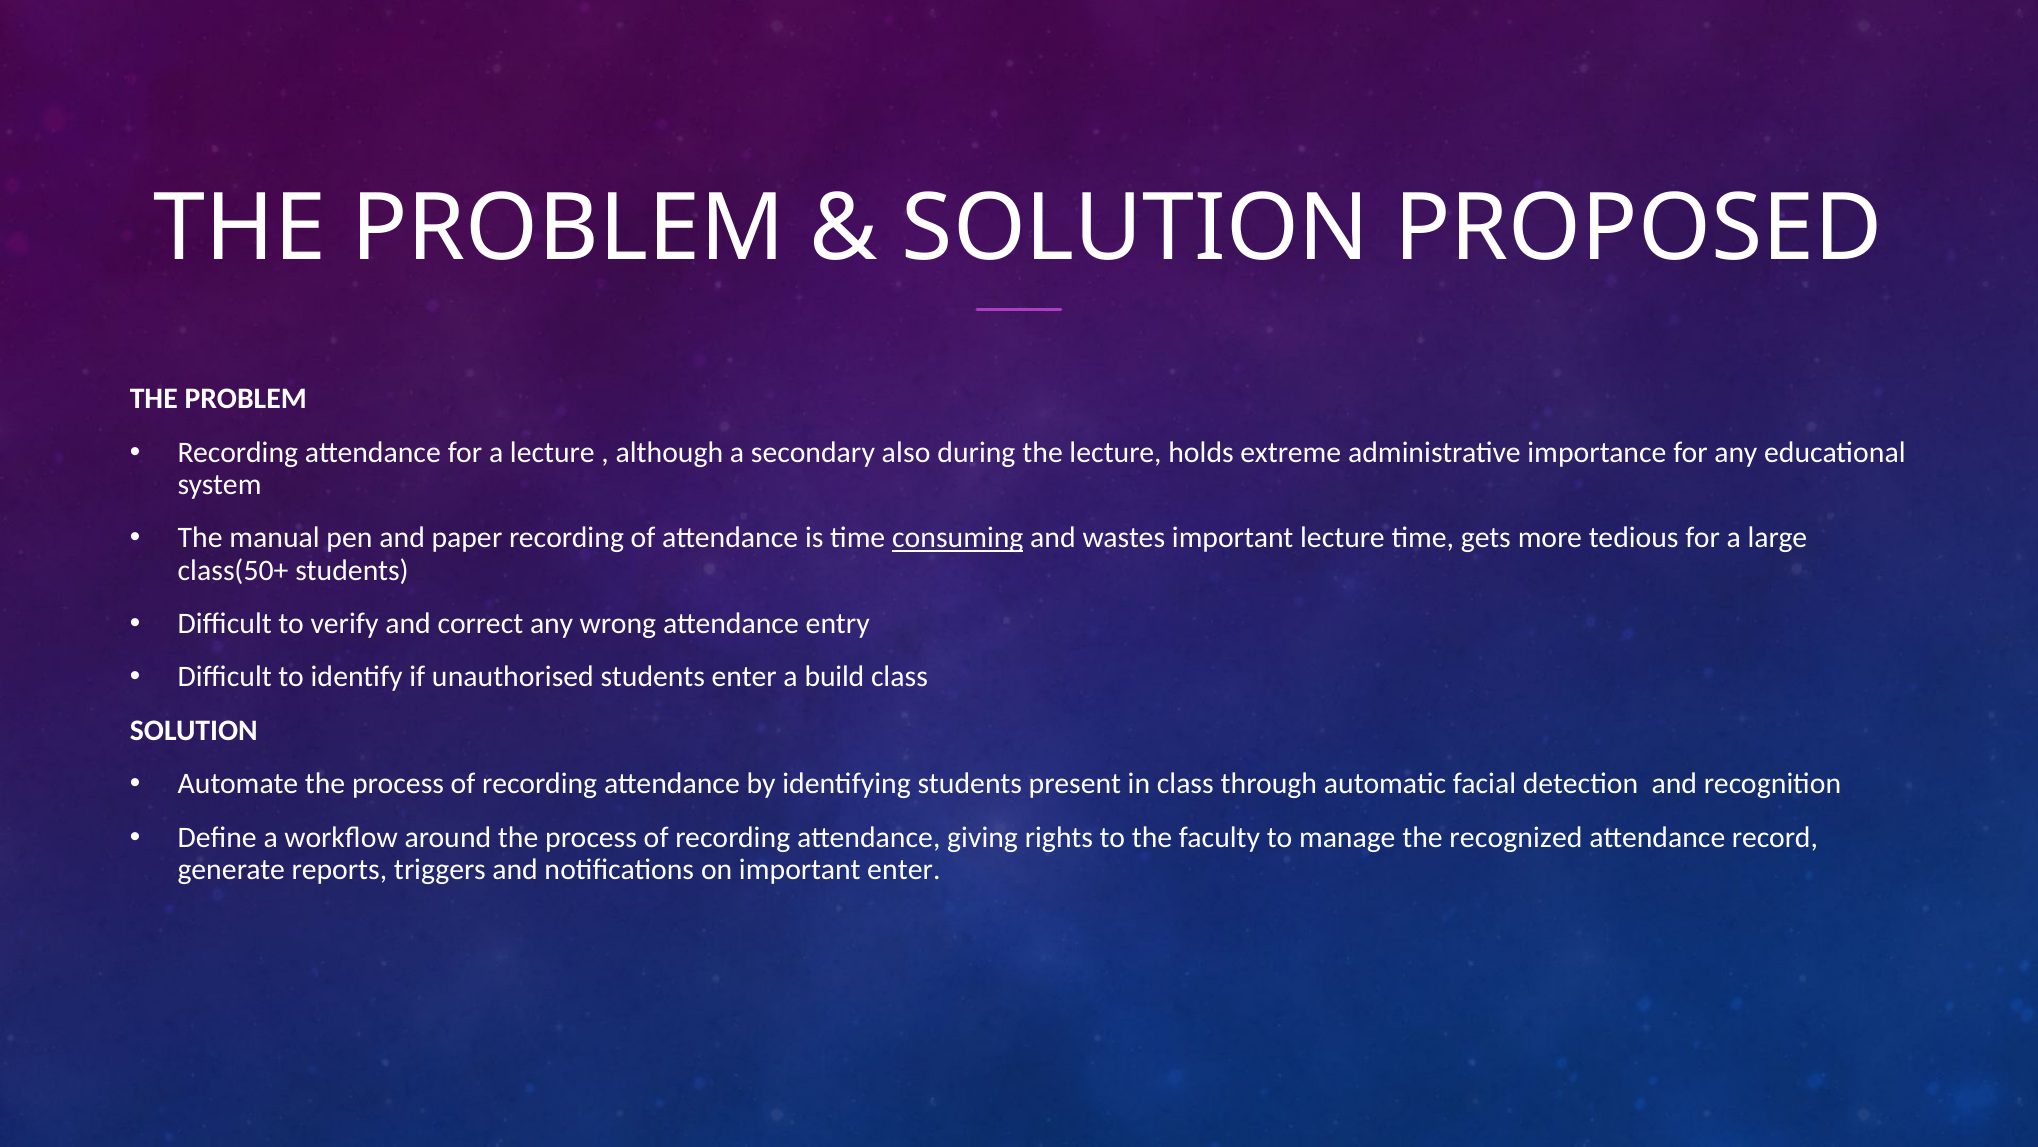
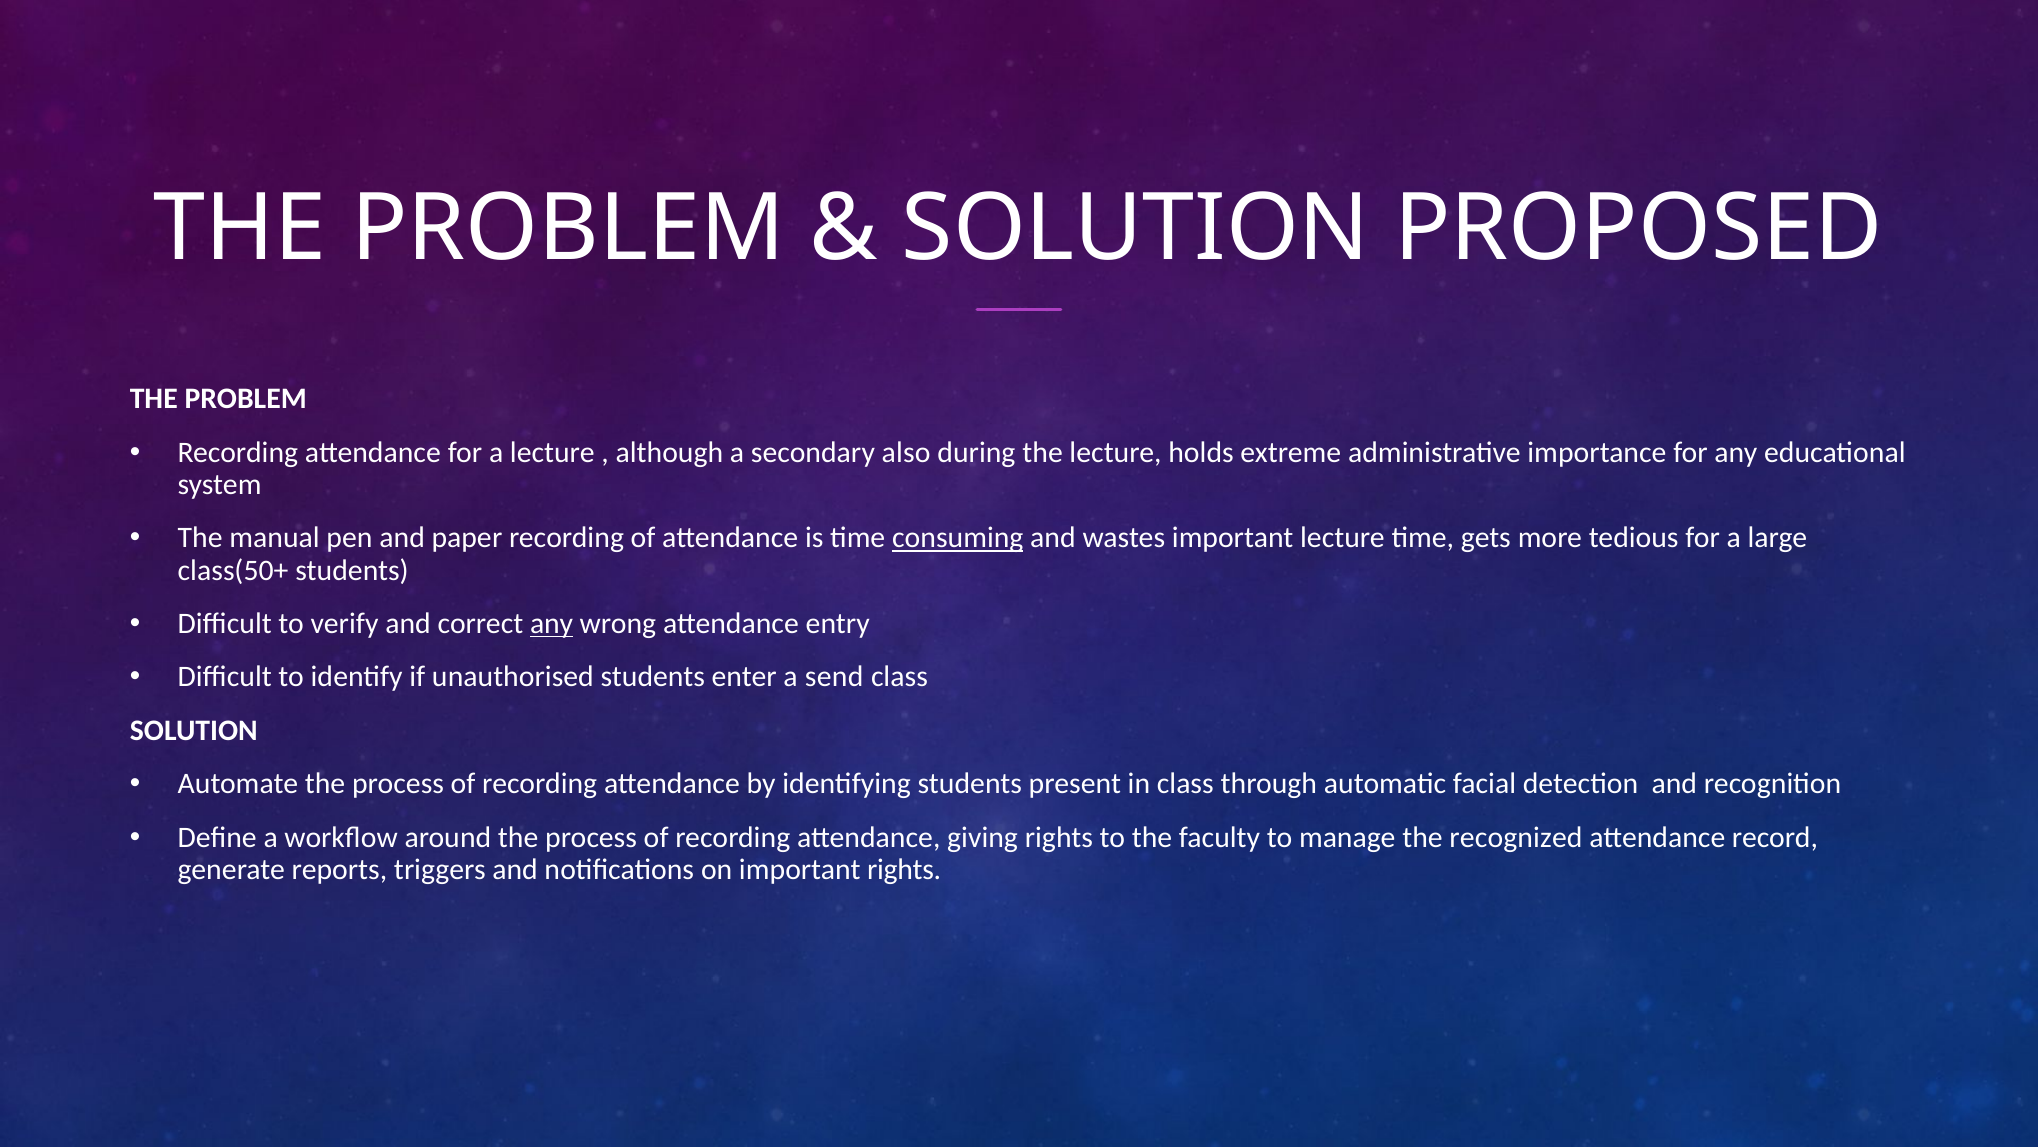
any at (552, 623) underline: none -> present
build: build -> send
important enter: enter -> rights
